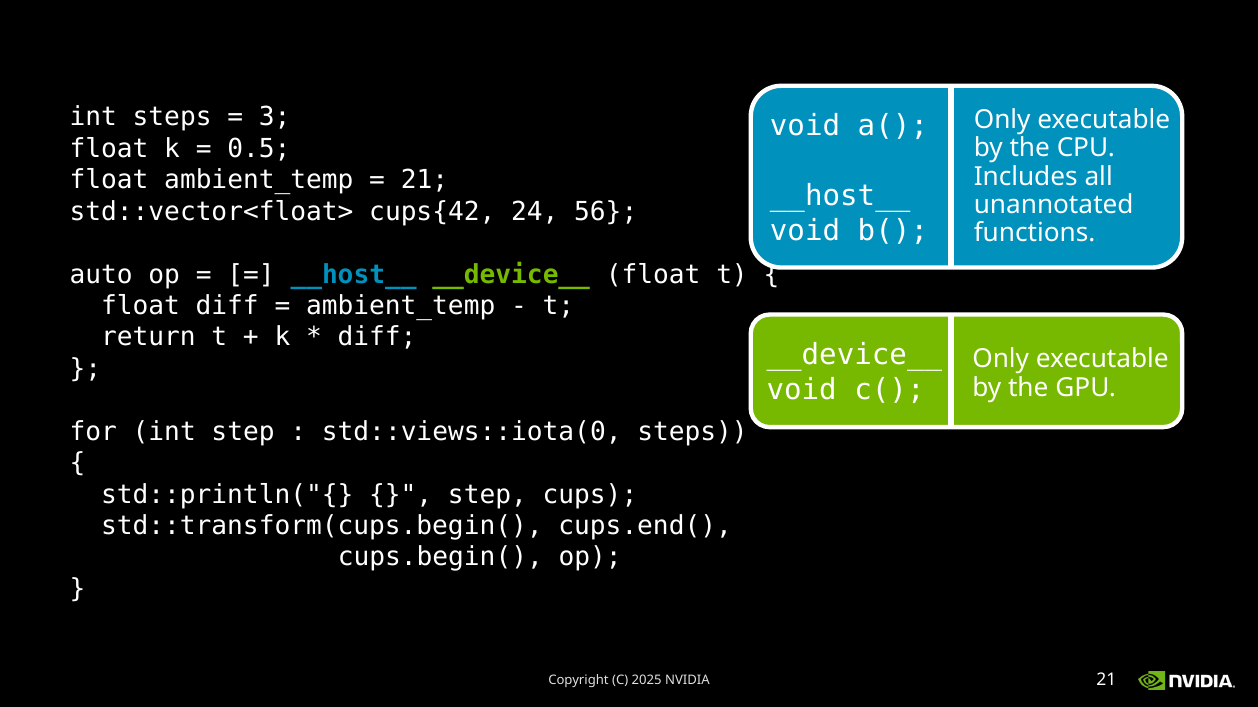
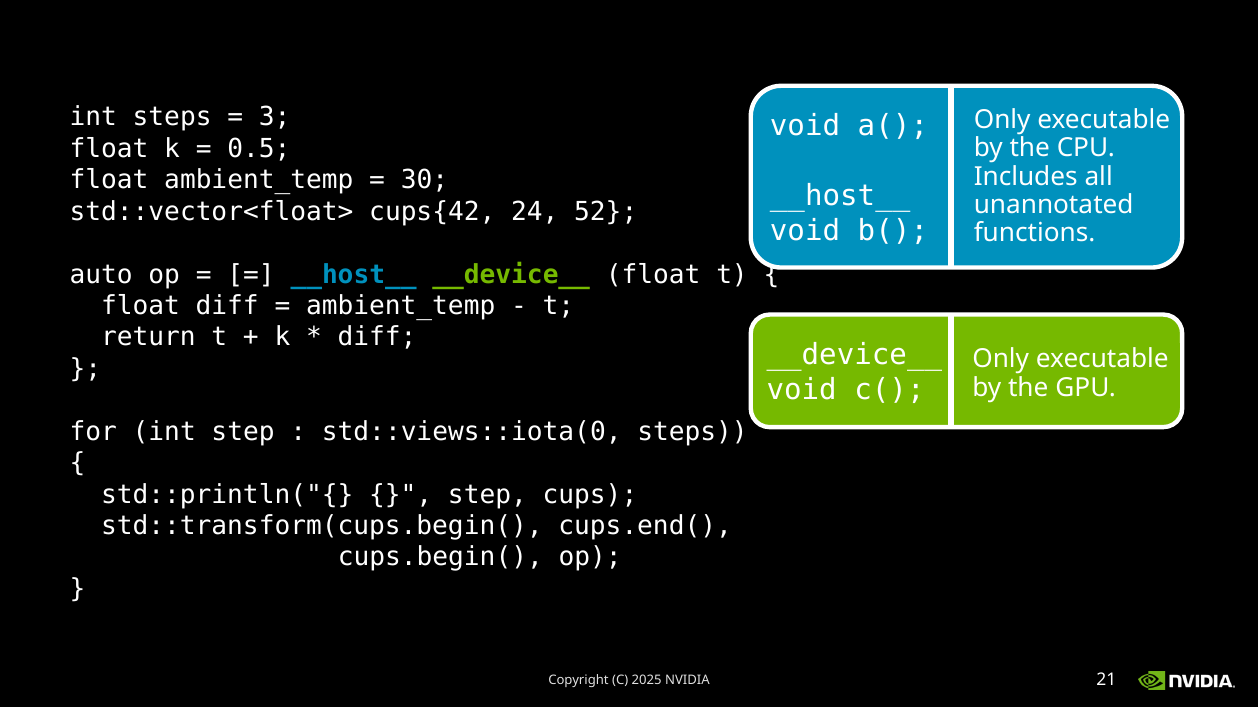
21 at (424, 180): 21 -> 30
56: 56 -> 52
